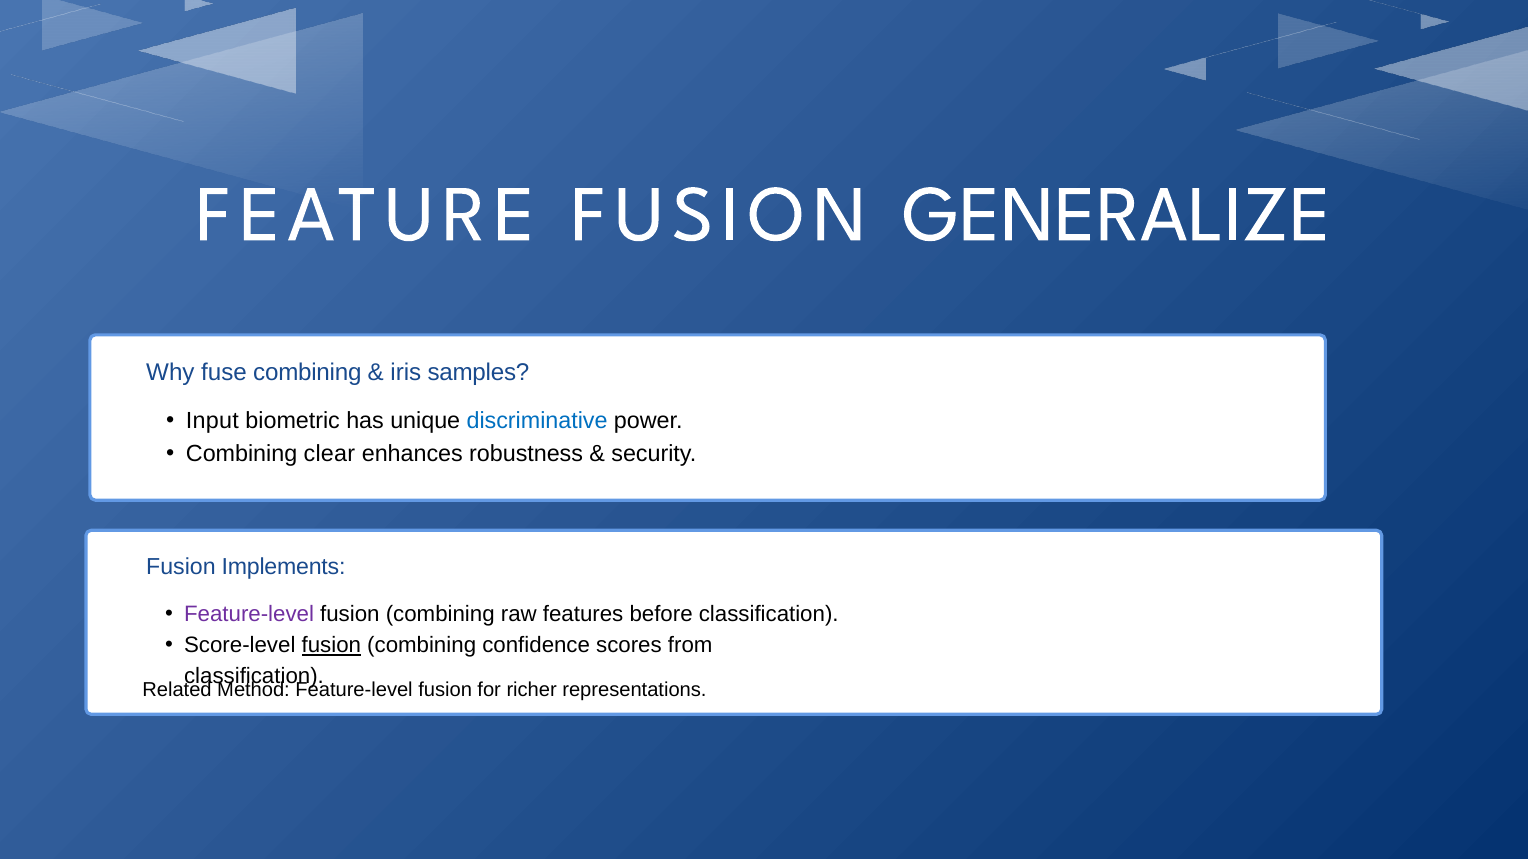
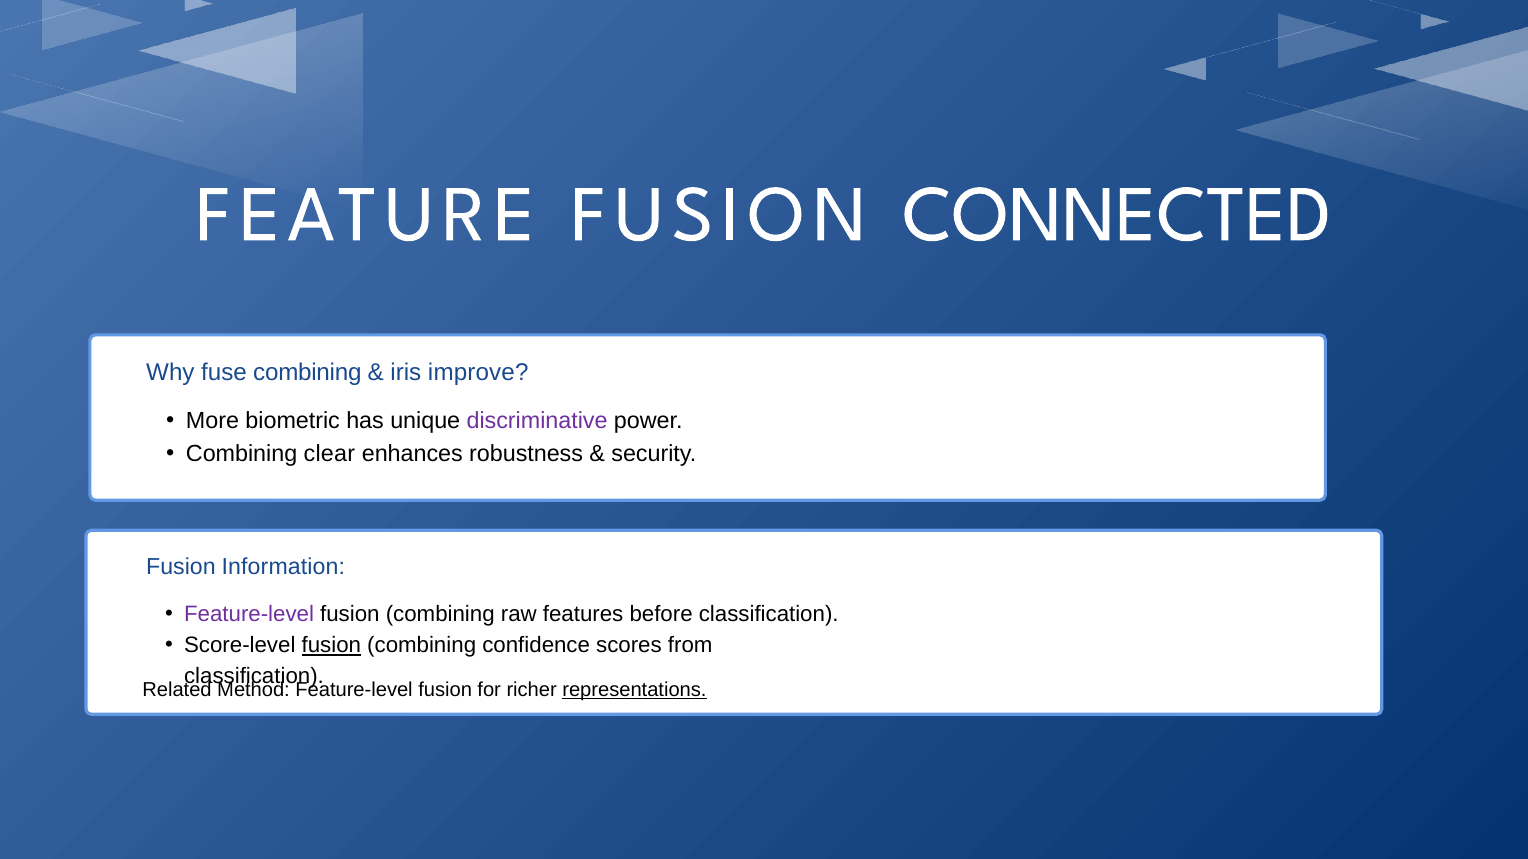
GENERALIZE: GENERALIZE -> CONNECTED
iris samples: samples -> improve
Input: Input -> More
discriminative colour: blue -> purple
Implements: Implements -> Information
representations underline: none -> present
